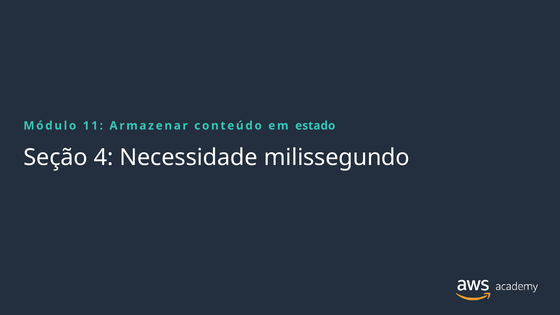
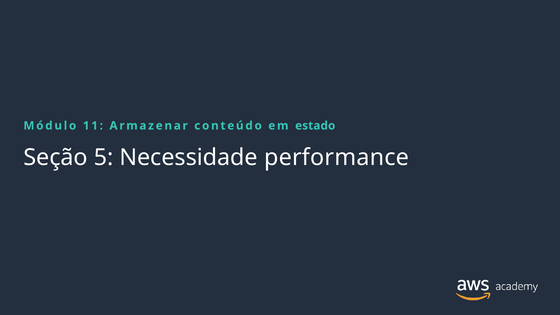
4: 4 -> 5
milissegundo: milissegundo -> performance
